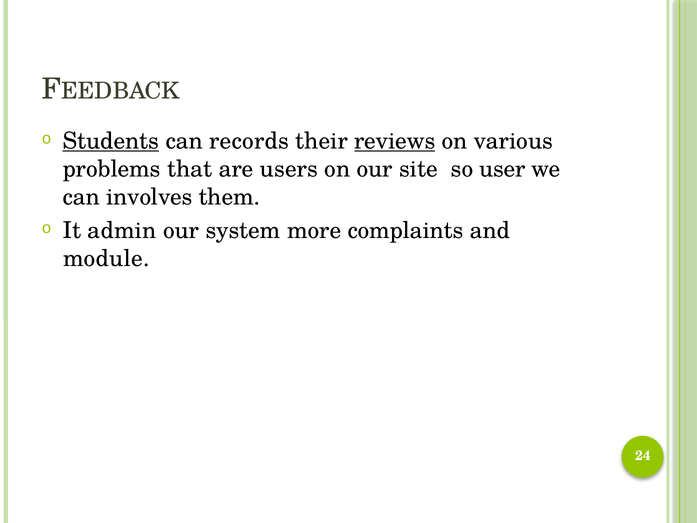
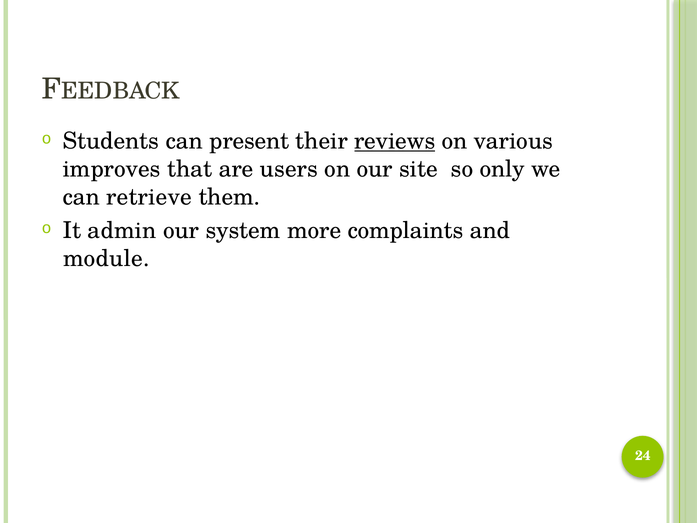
Students underline: present -> none
records: records -> present
problems: problems -> improves
user: user -> only
involves: involves -> retrieve
